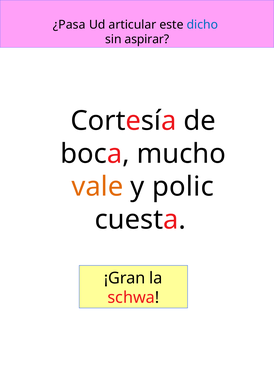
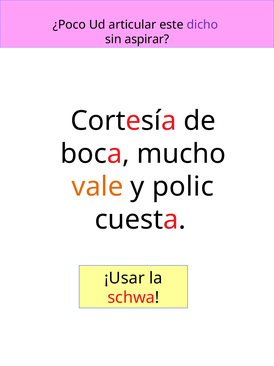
¿Pasa: ¿Pasa -> ¿Poco
dicho colour: blue -> purple
¡Gran: ¡Gran -> ¡Usar
